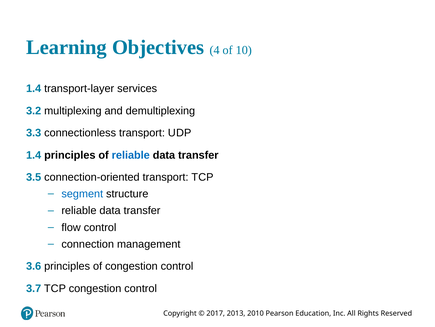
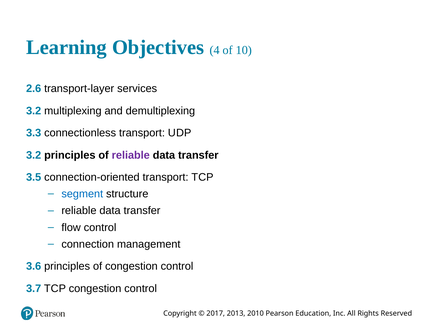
1.4 at (34, 88): 1.4 -> 2.6
1.4 at (34, 155): 1.4 -> 3.2
reliable at (131, 155) colour: blue -> purple
